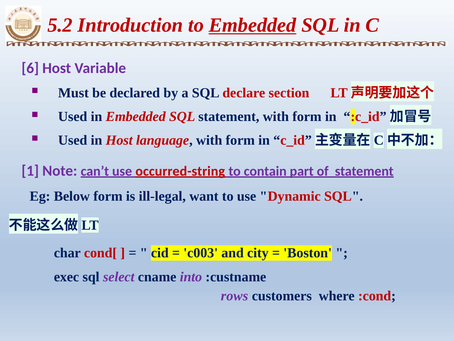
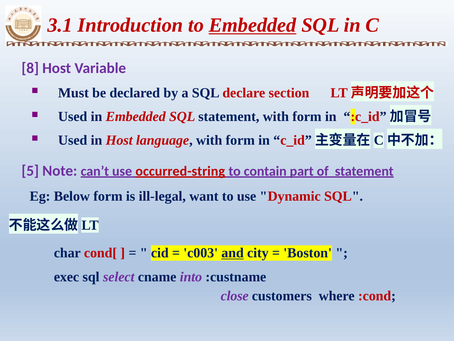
5.2: 5.2 -> 3.1
6: 6 -> 8
1: 1 -> 5
and underline: none -> present
rows: rows -> close
